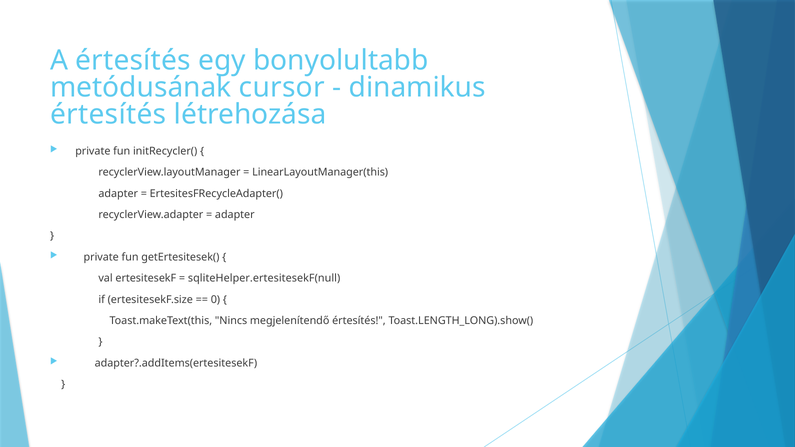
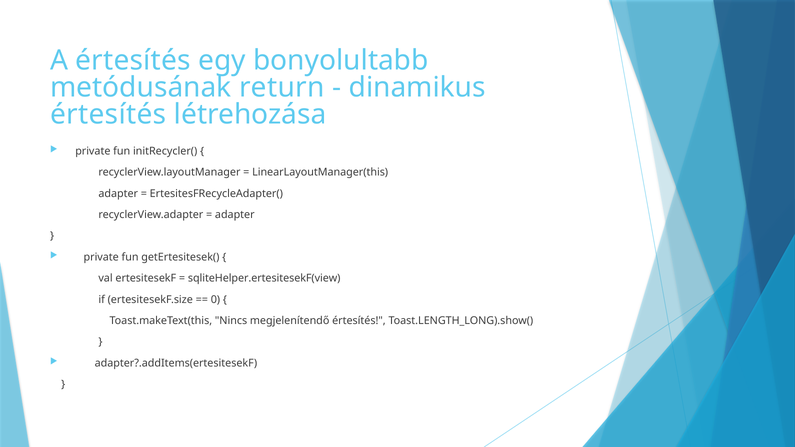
cursor: cursor -> return
sqliteHelper.ertesitesekF(null: sqliteHelper.ertesitesekF(null -> sqliteHelper.ertesitesekF(view
